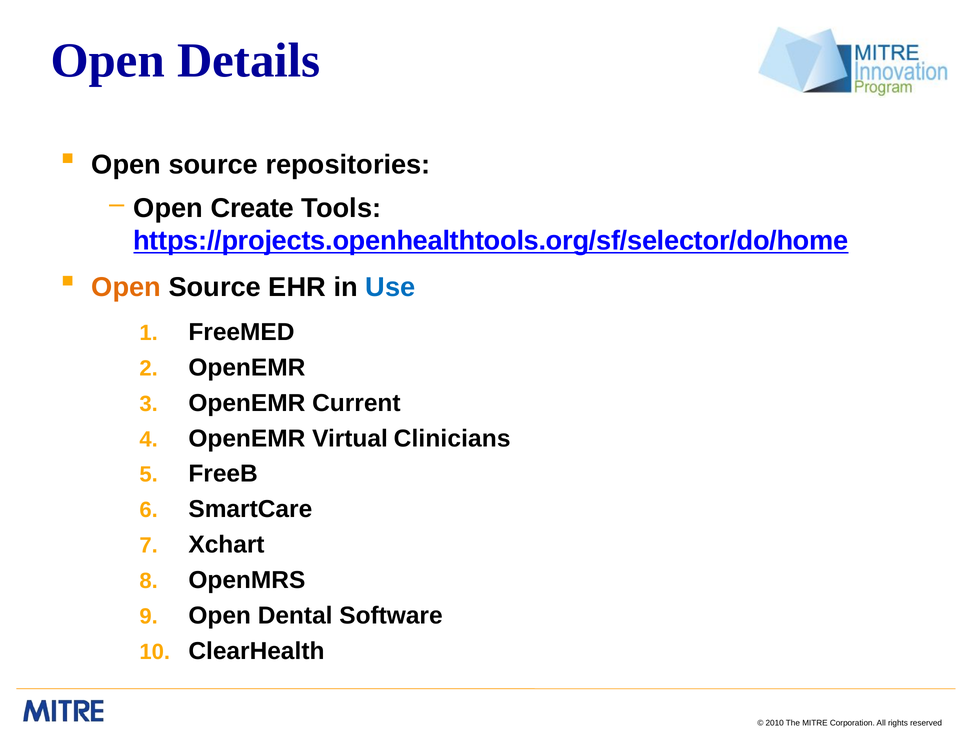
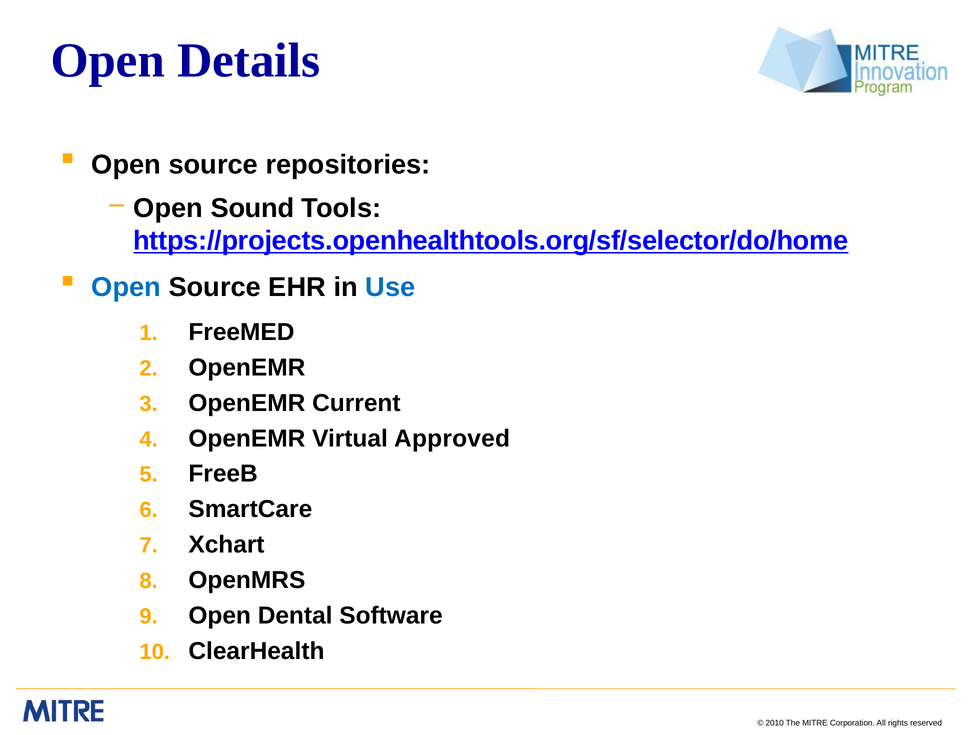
Create: Create -> Sound
Open at (126, 287) colour: orange -> blue
Clinicians: Clinicians -> Approved
